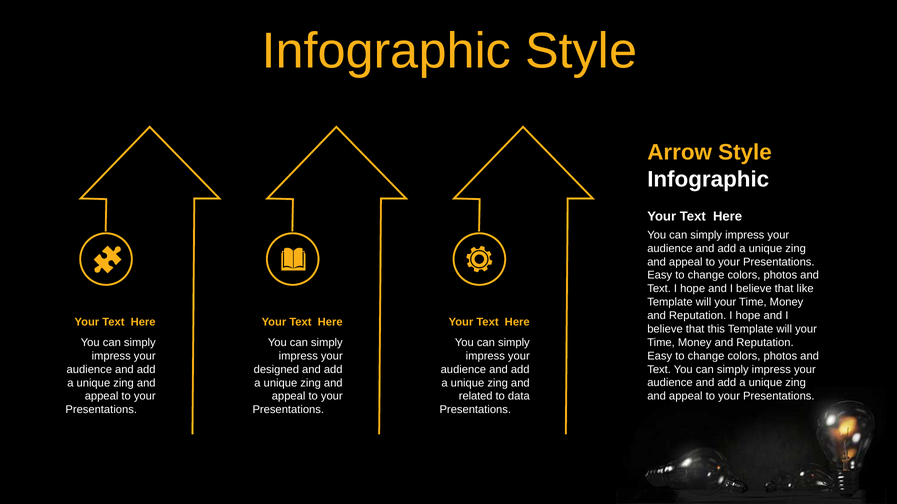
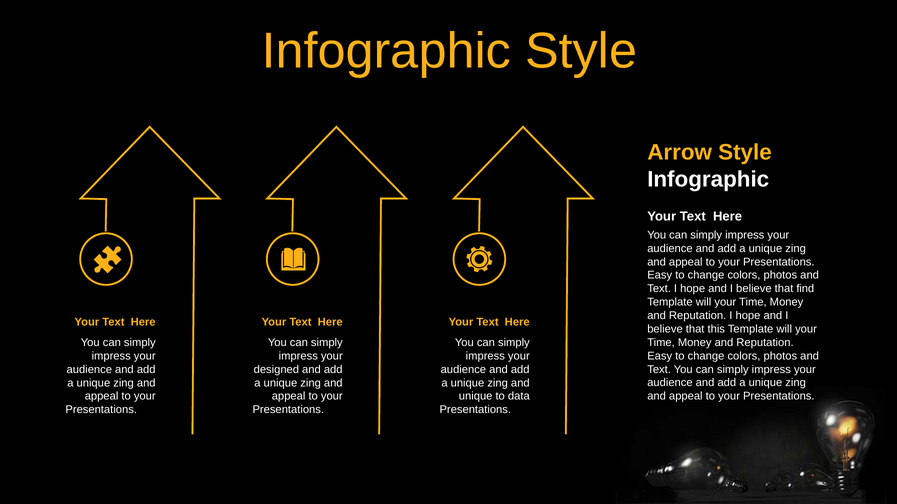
like: like -> find
related at (476, 397): related -> unique
